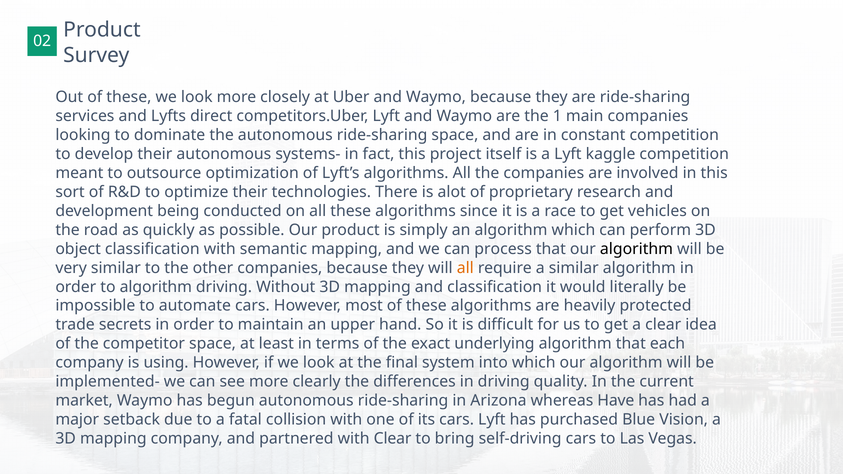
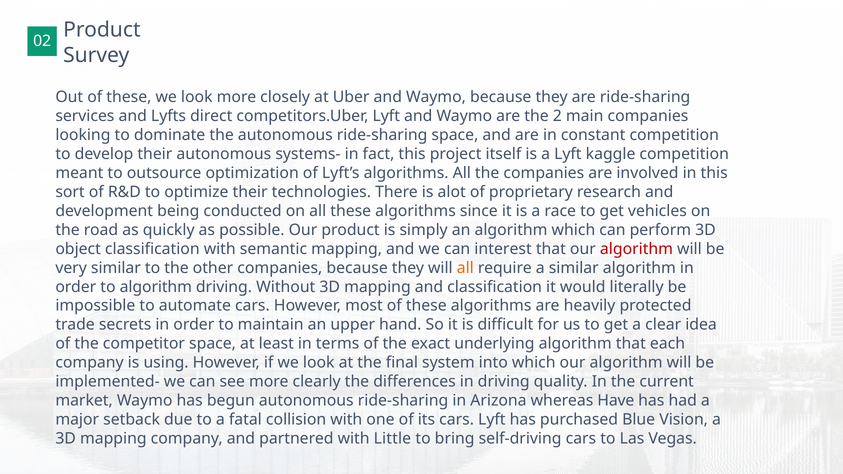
1: 1 -> 2
process: process -> interest
algorithm at (637, 249) colour: black -> red
with Clear: Clear -> Little
